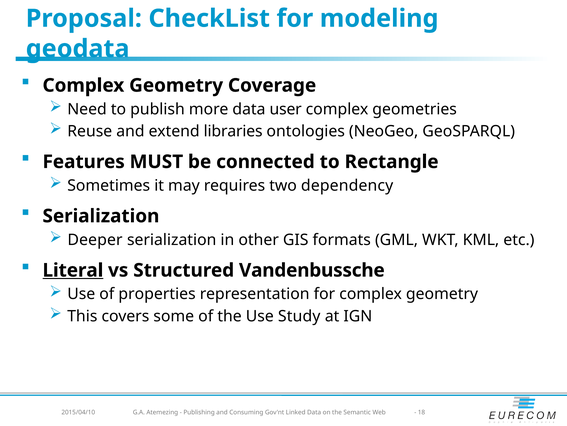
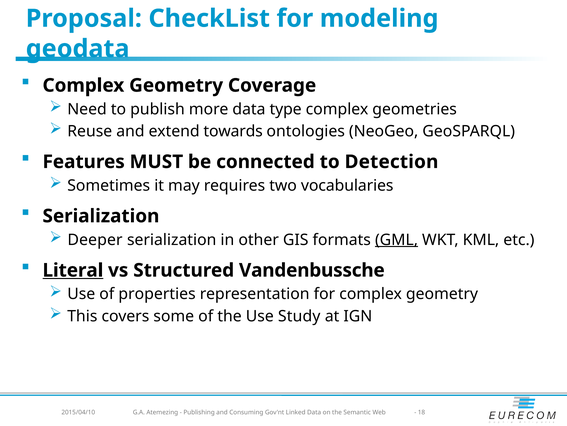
user: user -> type
libraries: libraries -> towards
Rectangle: Rectangle -> Detection
dependency: dependency -> vocabularies
GML underline: none -> present
